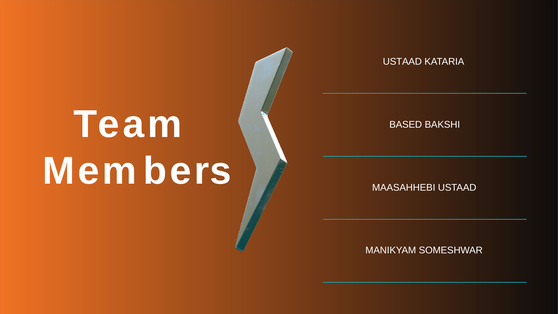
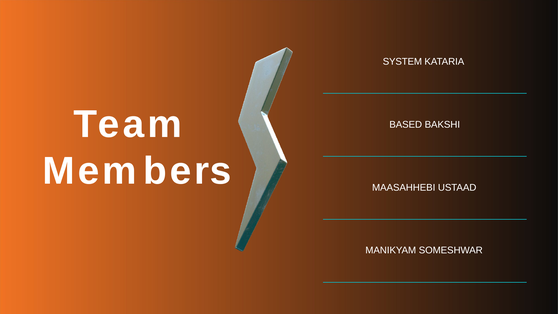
USTAAD at (402, 62): USTAAD -> SYSTEM
